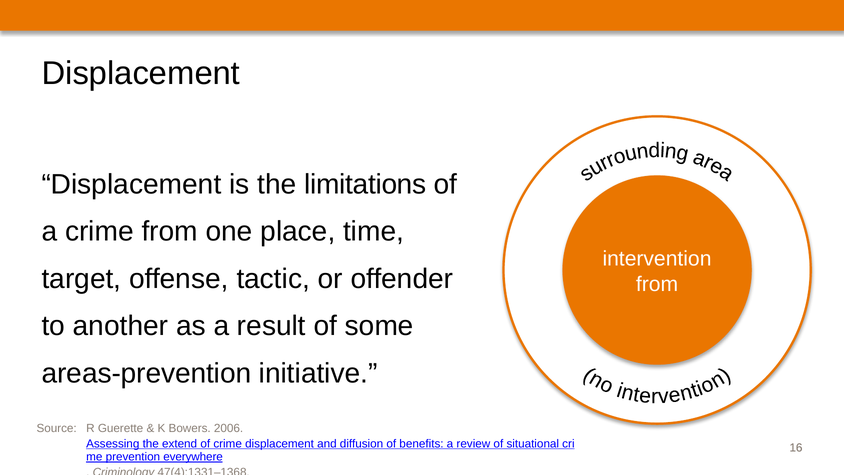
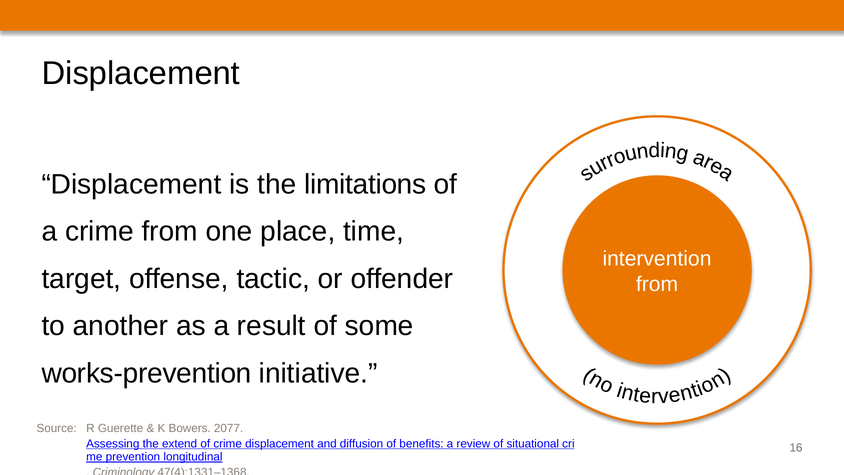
areas-prevention: areas-prevention -> works-prevention
2006: 2006 -> 2077
everywhere: everywhere -> longitudinal
